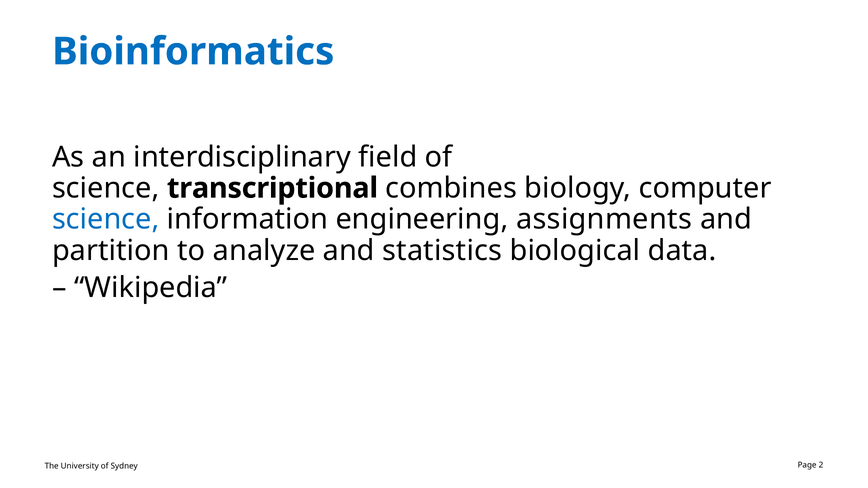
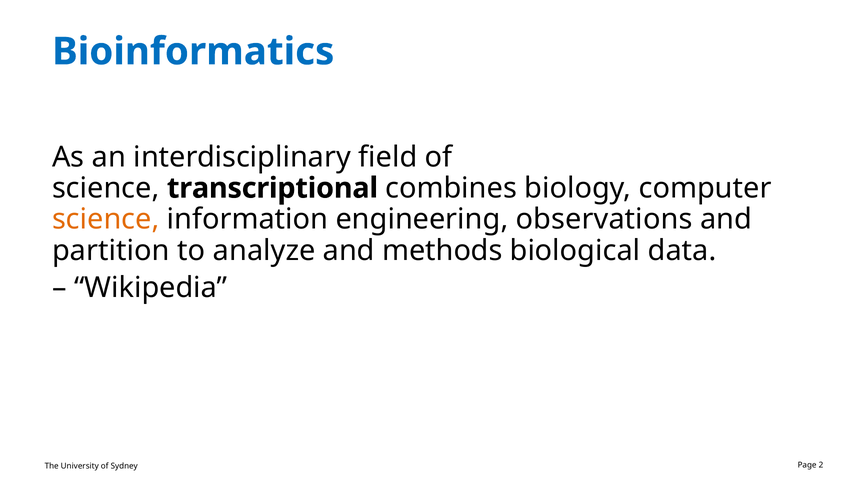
science at (106, 220) colour: blue -> orange
assignments: assignments -> observations
statistics: statistics -> methods
